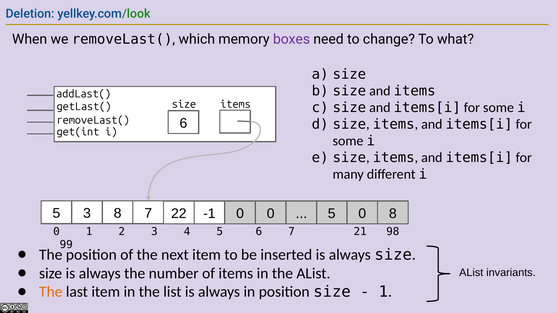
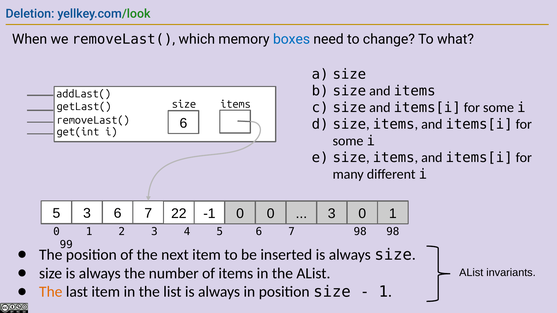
boxes colour: purple -> blue
3 8: 8 -> 6
0 5: 5 -> 3
8 at (393, 214): 8 -> 1
7 21: 21 -> 98
